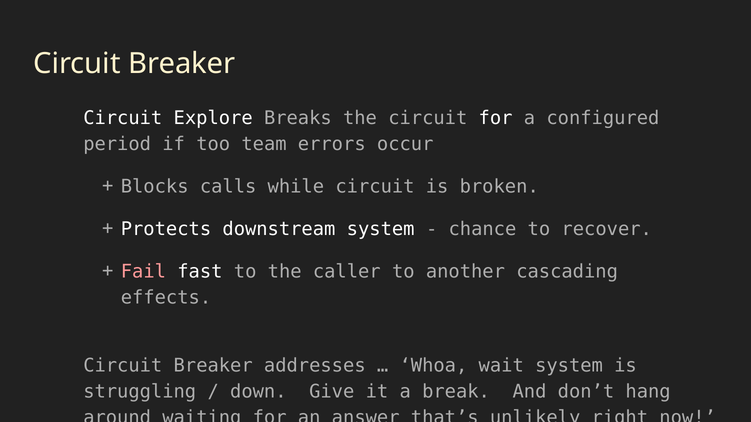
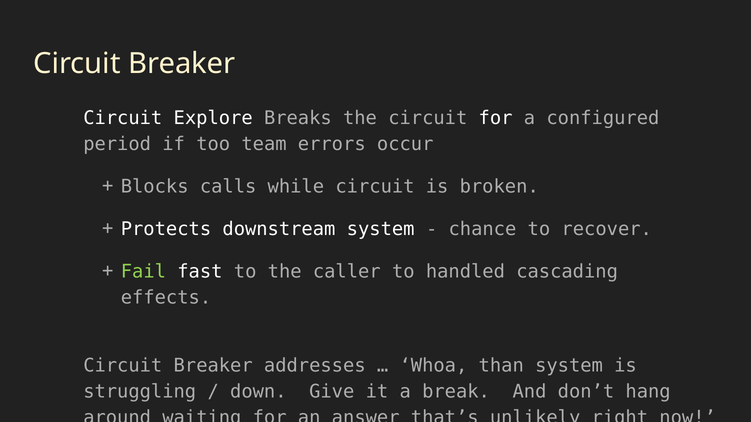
Fail colour: pink -> light green
another: another -> handled
wait: wait -> than
